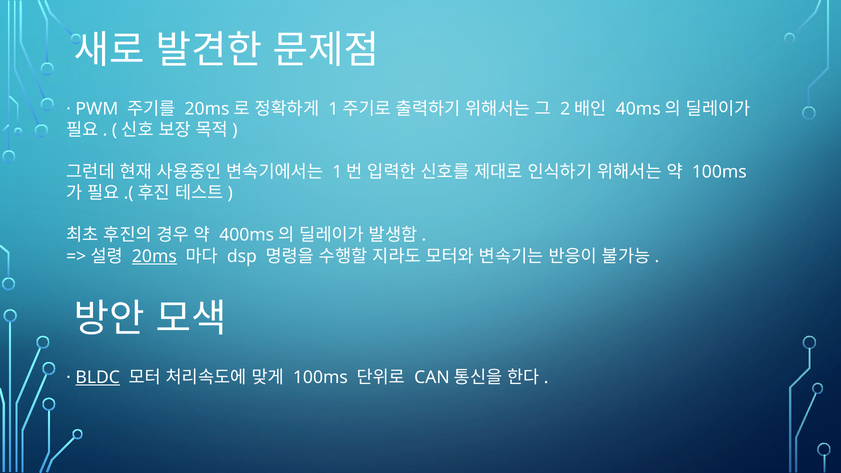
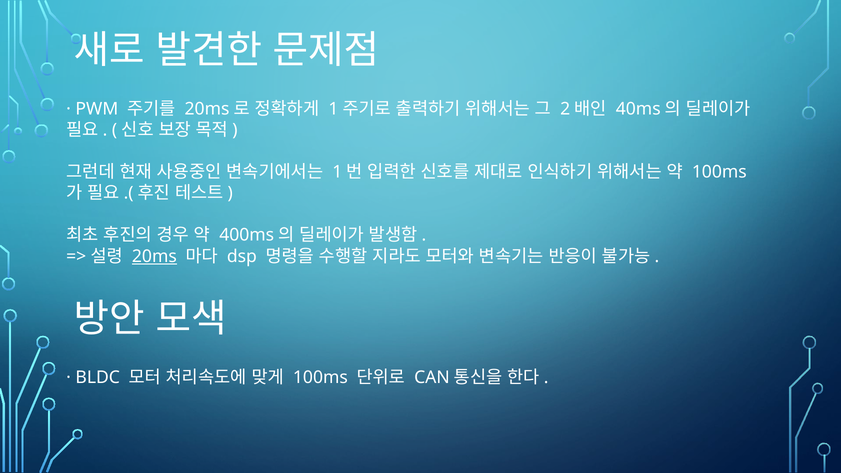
BLDC underline: present -> none
